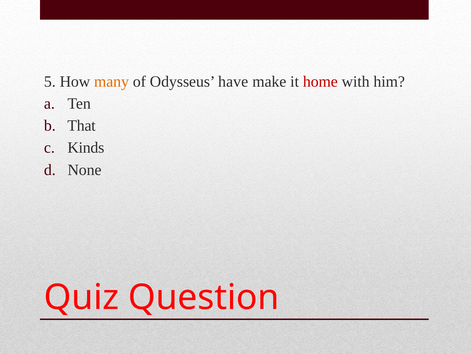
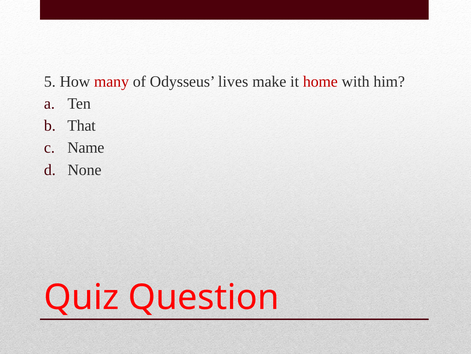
many colour: orange -> red
have: have -> lives
Kinds: Kinds -> Name
